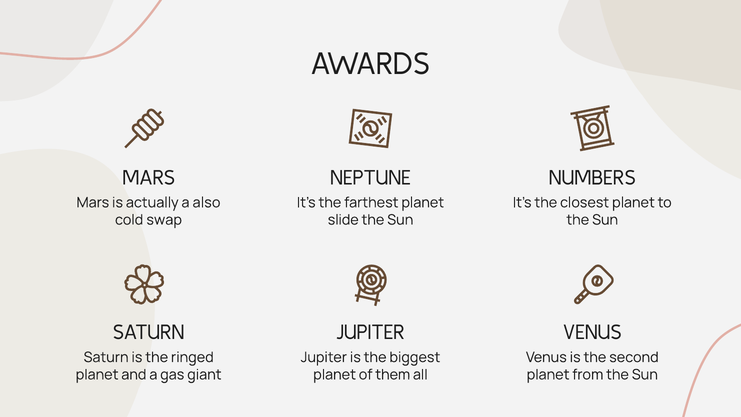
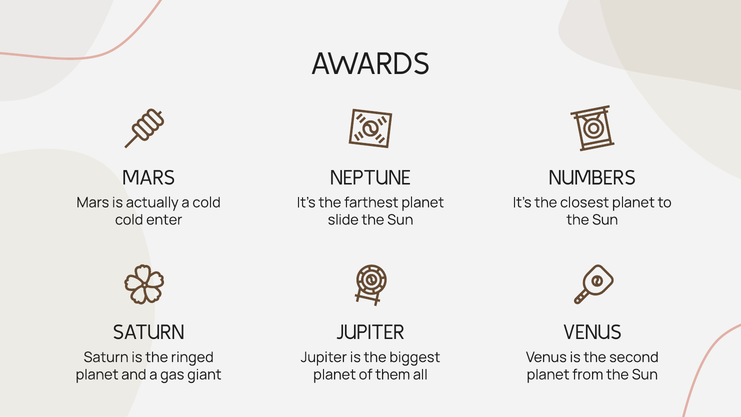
a also: also -> cold
swap: swap -> enter
